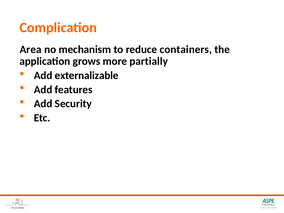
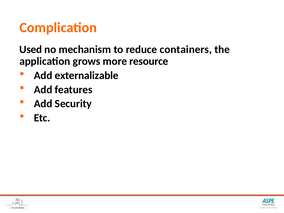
Area: Area -> Used
partially: partially -> resource
